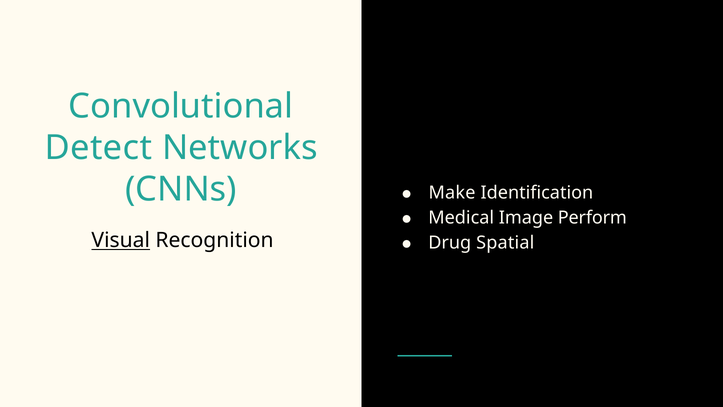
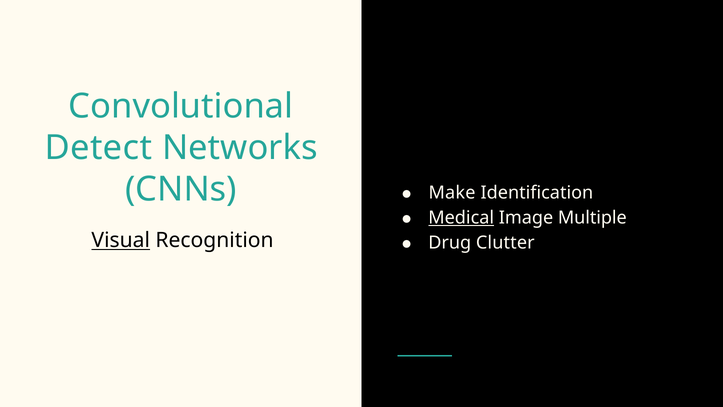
Medical underline: none -> present
Perform: Perform -> Multiple
Spatial: Spatial -> Clutter
